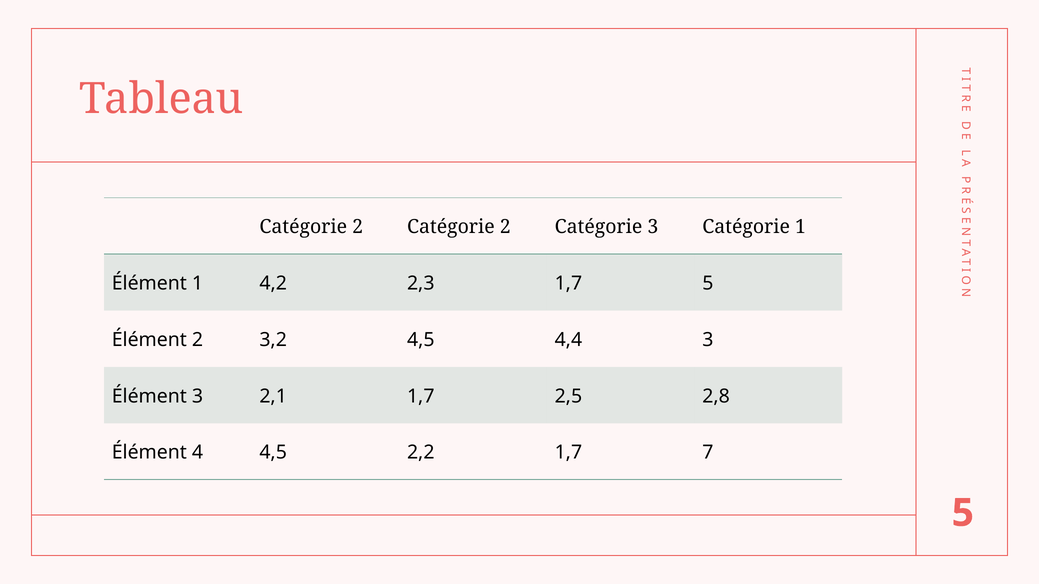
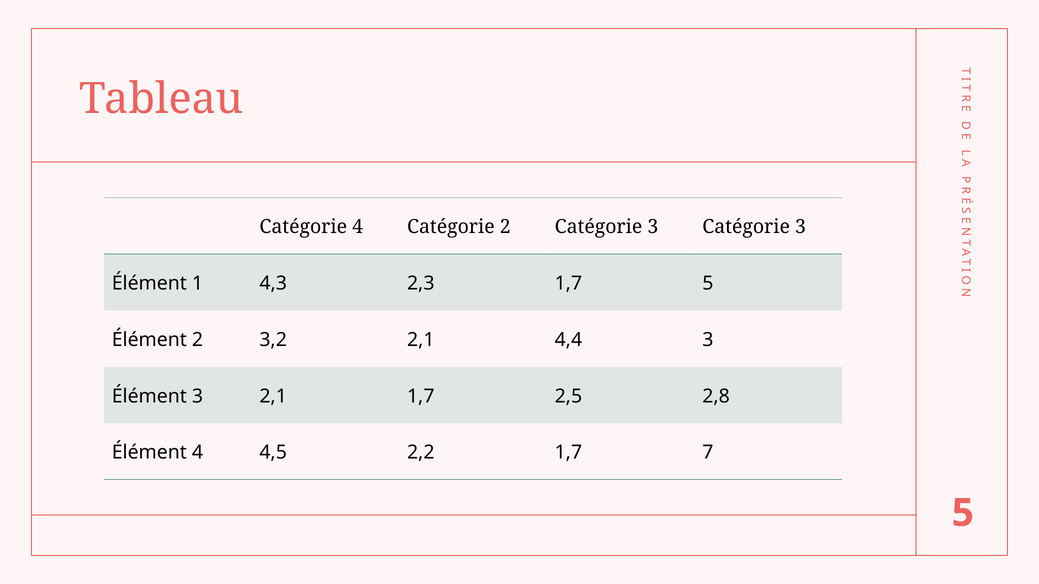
2 at (358, 227): 2 -> 4
3 Catégorie 1: 1 -> 3
4,2: 4,2 -> 4,3
3,2 4,5: 4,5 -> 2,1
